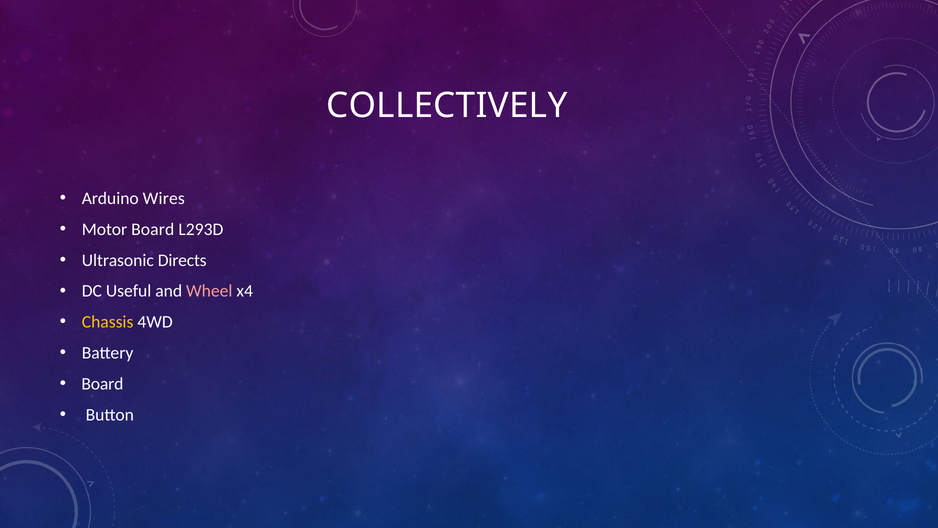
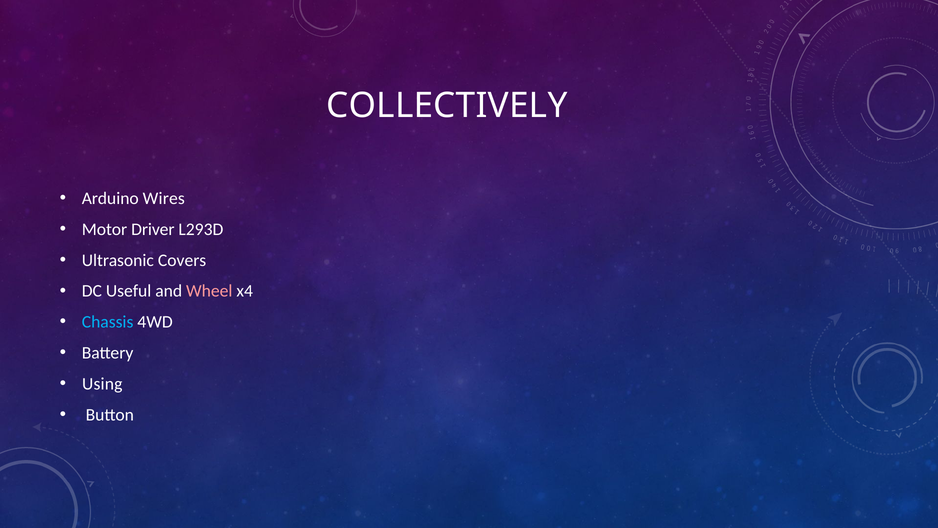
Motor Board: Board -> Driver
Directs: Directs -> Covers
Chassis colour: yellow -> light blue
Board at (102, 384): Board -> Using
